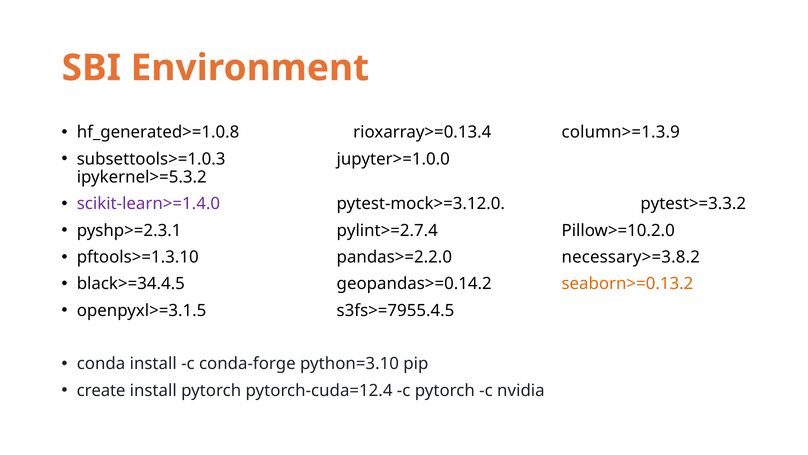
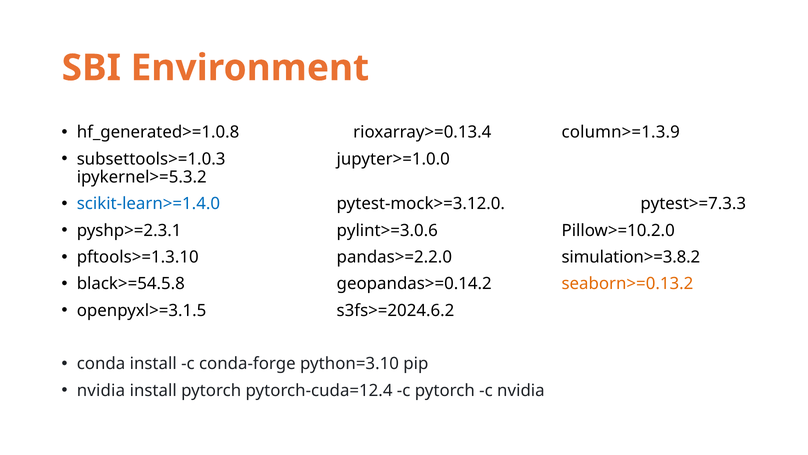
scikit-learn>=1.4.0 colour: purple -> blue
pytest>=3.3.2: pytest>=3.3.2 -> pytest>=7.3.3
pylint>=2.7.4: pylint>=2.7.4 -> pylint>=3.0.6
necessary>=3.8.2: necessary>=3.8.2 -> simulation>=3.8.2
black>=34.4.5: black>=34.4.5 -> black>=54.5.8
s3fs>=7955.4.5: s3fs>=7955.4.5 -> s3fs>=2024.6.2
create at (101, 390): create -> nvidia
